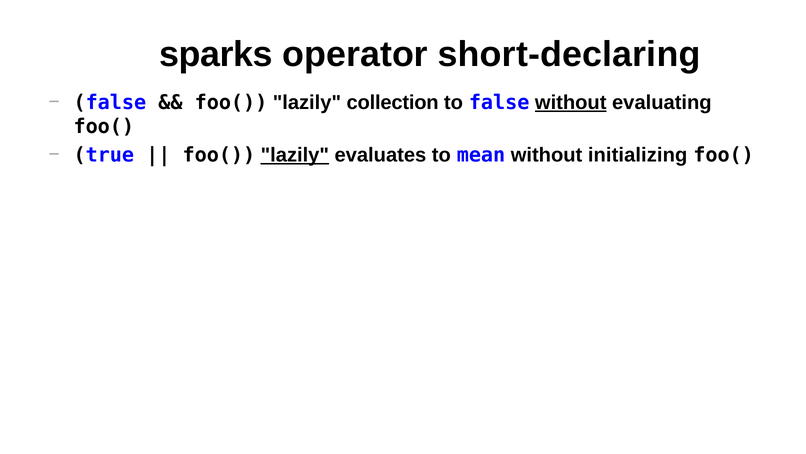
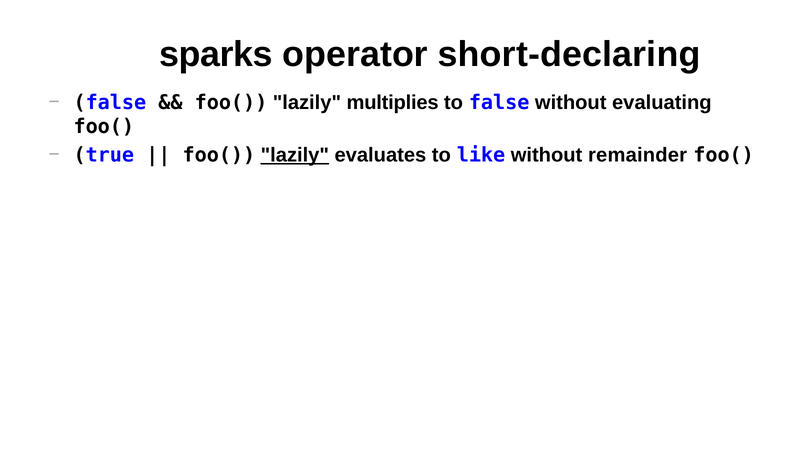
collection: collection -> multiplies
without at (571, 102) underline: present -> none
mean: mean -> like
initializing: initializing -> remainder
